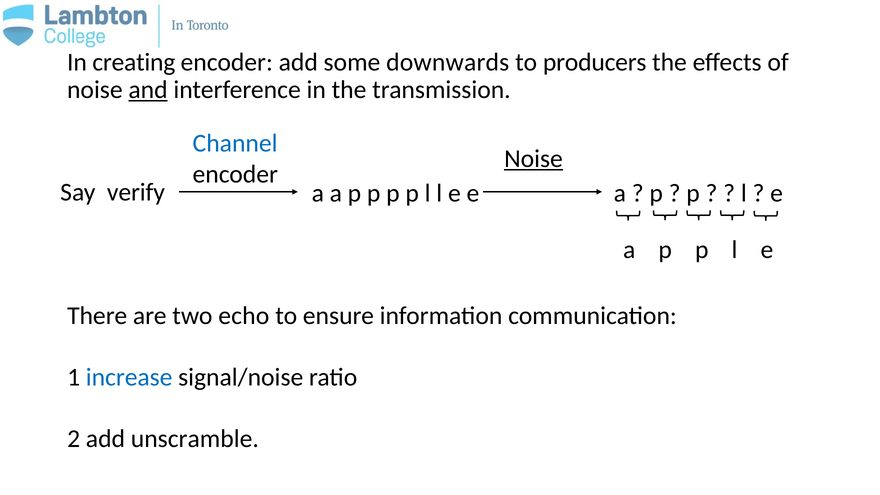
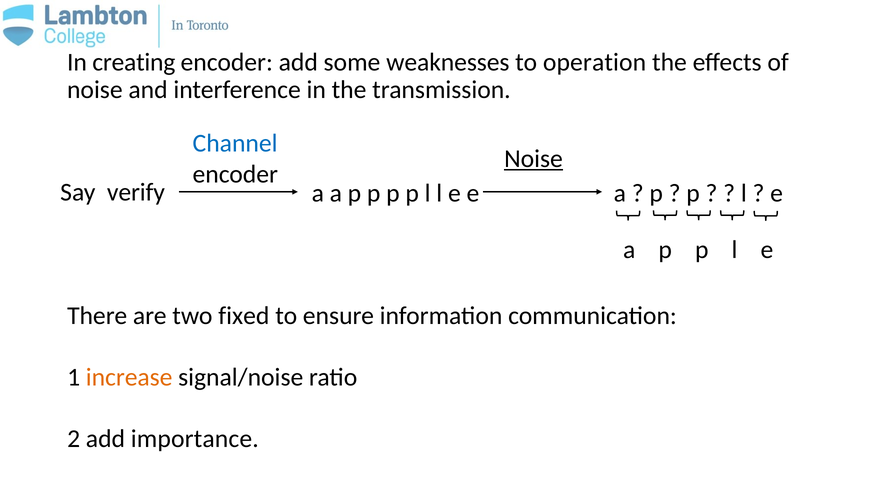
downwards: downwards -> weaknesses
producers: producers -> operation
and underline: present -> none
echo: echo -> fixed
increase colour: blue -> orange
unscramble: unscramble -> importance
